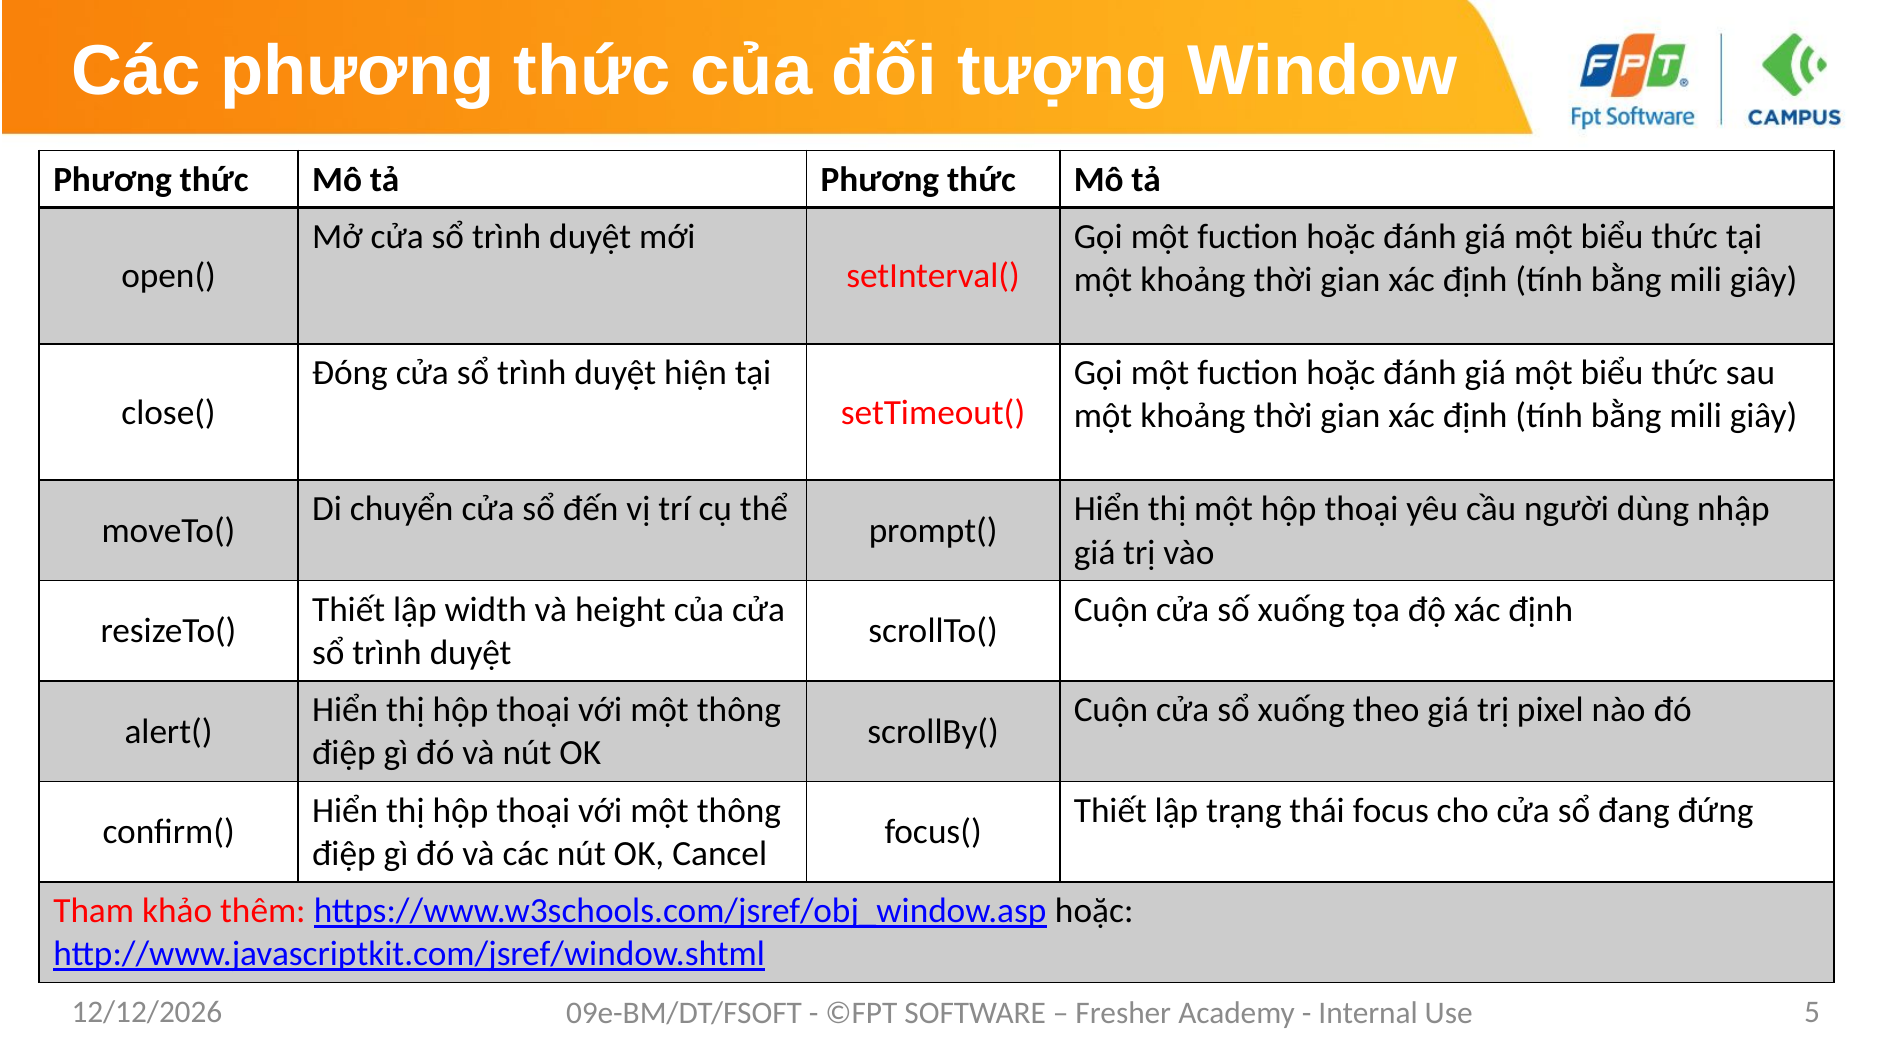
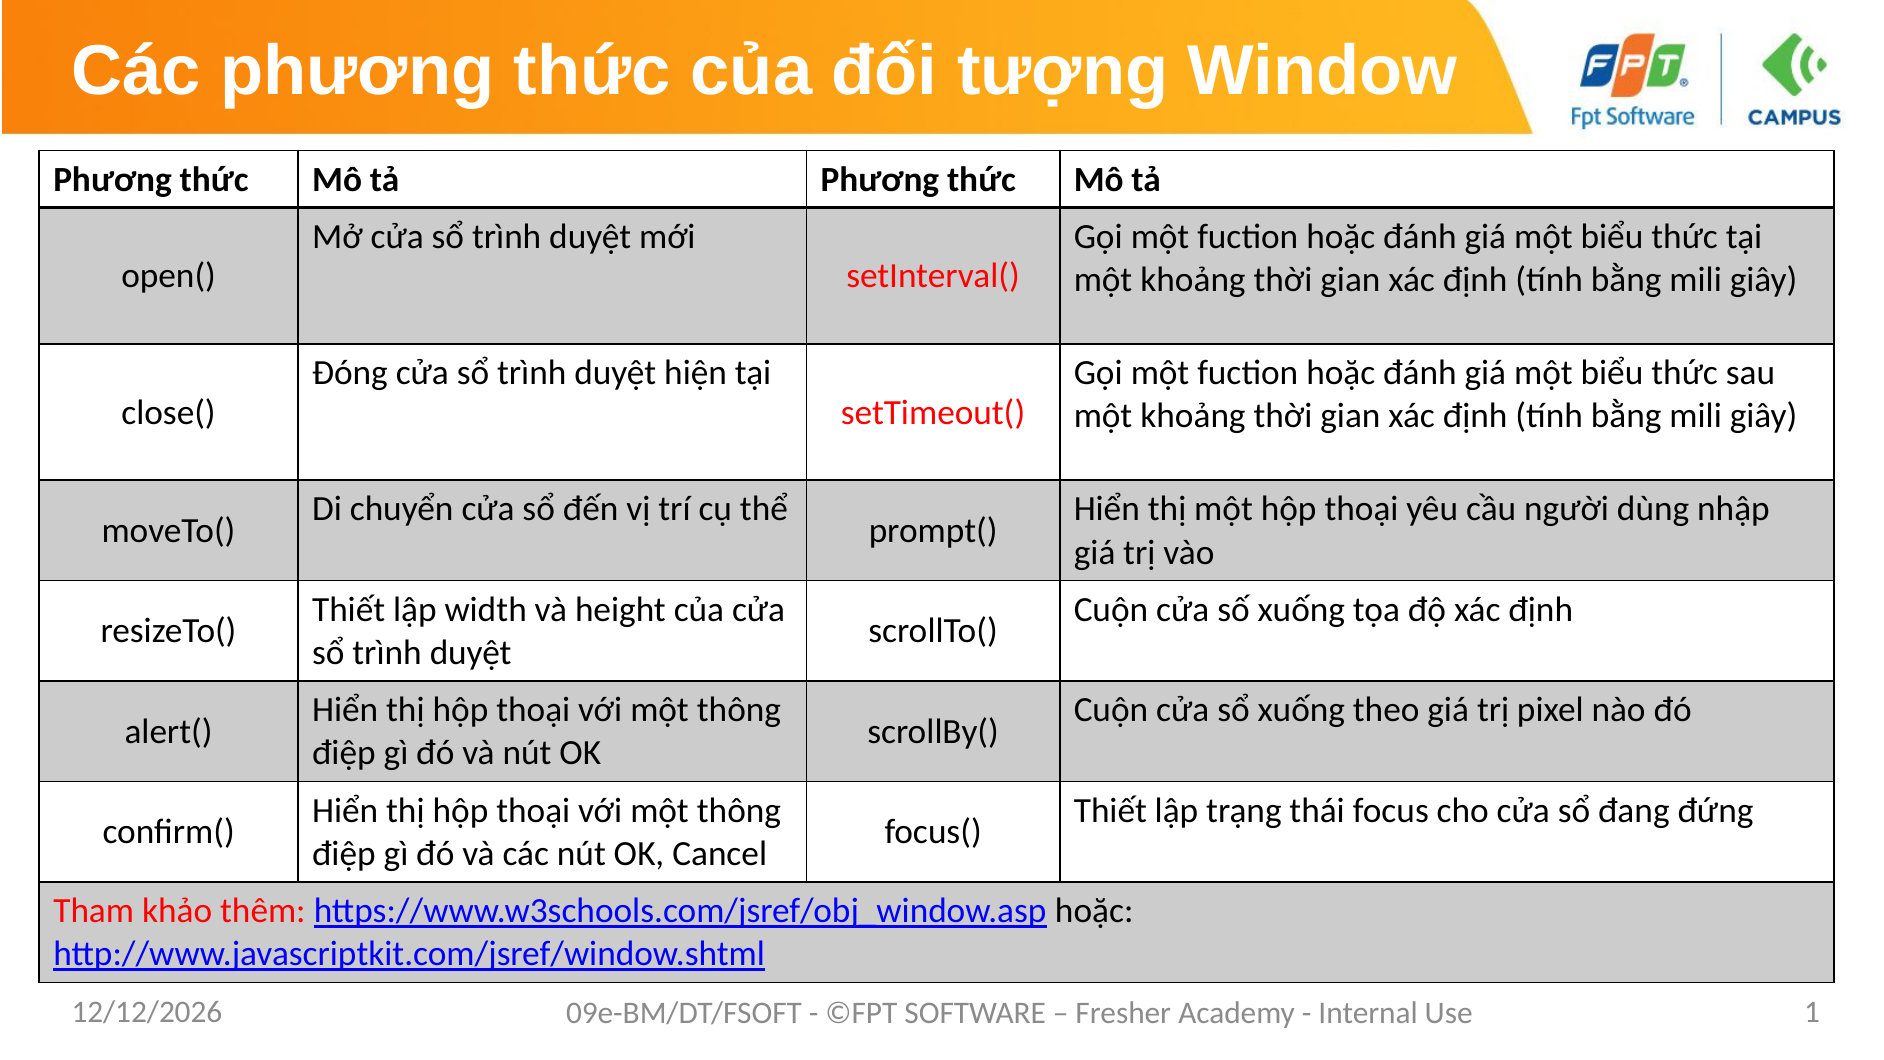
5: 5 -> 1
